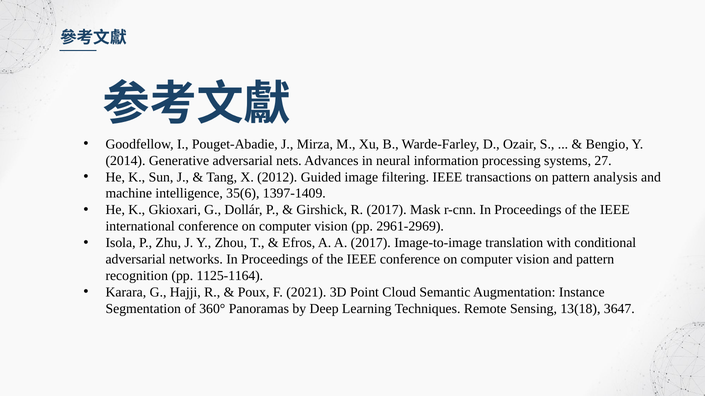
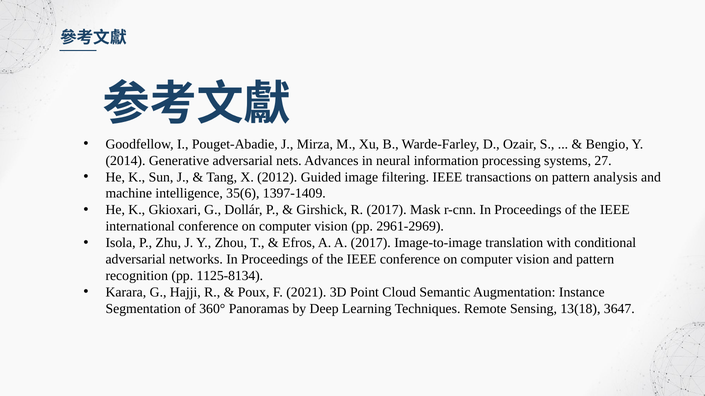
1125-1164: 1125-1164 -> 1125-8134
